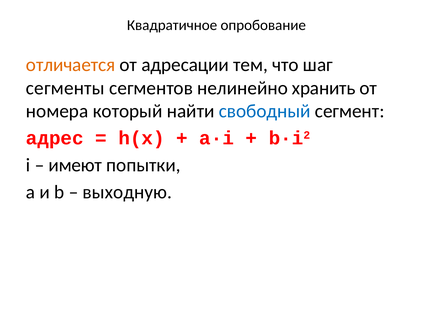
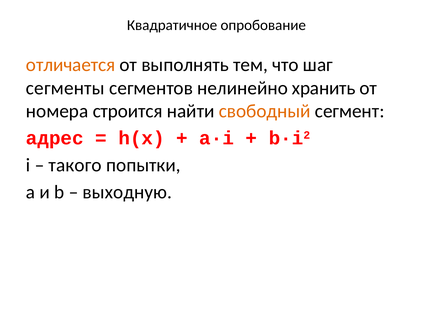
адресации: адресации -> выполнять
который: который -> строится
свободный colour: blue -> orange
имеют: имеют -> такого
